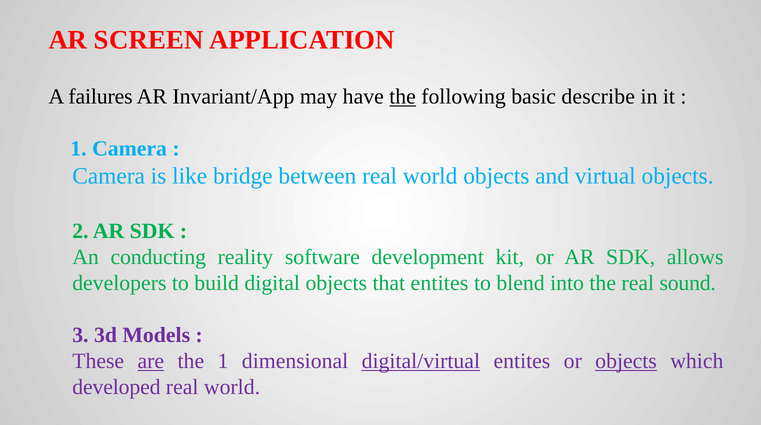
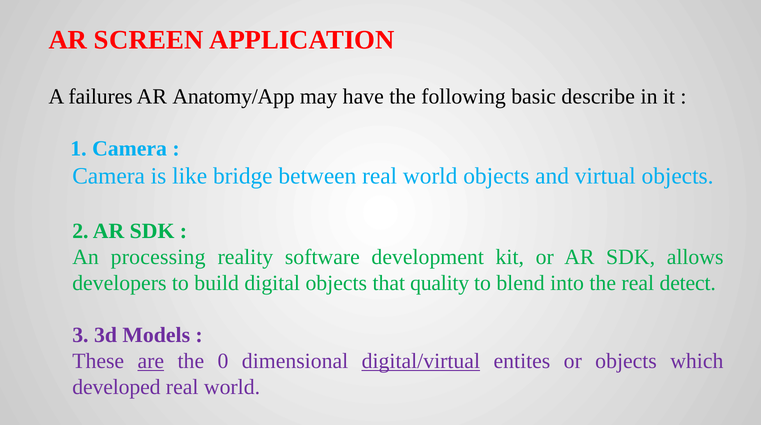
Invariant/App: Invariant/App -> Anatomy/App
the at (403, 97) underline: present -> none
conducting: conducting -> processing
that entites: entites -> quality
sound: sound -> detect
the 1: 1 -> 0
objects at (626, 362) underline: present -> none
